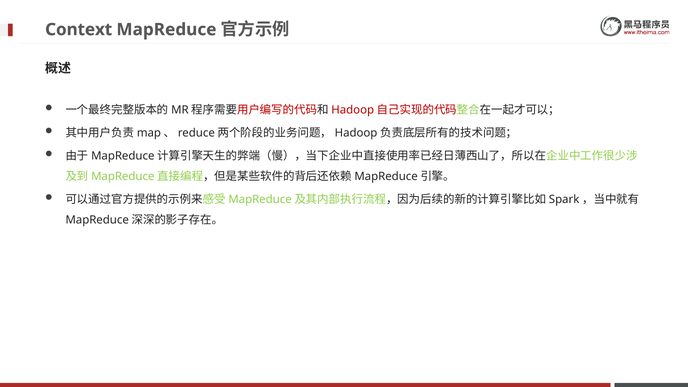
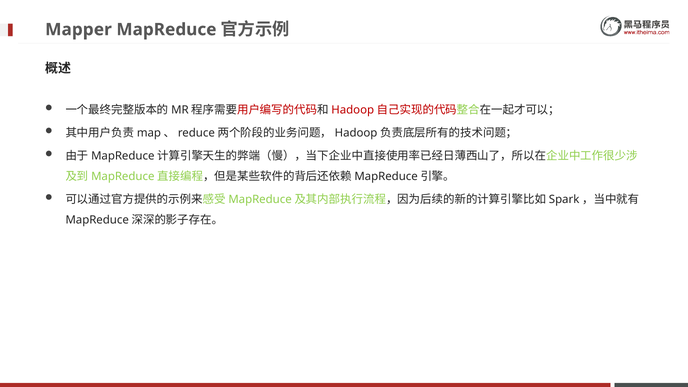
Context: Context -> Mapper
